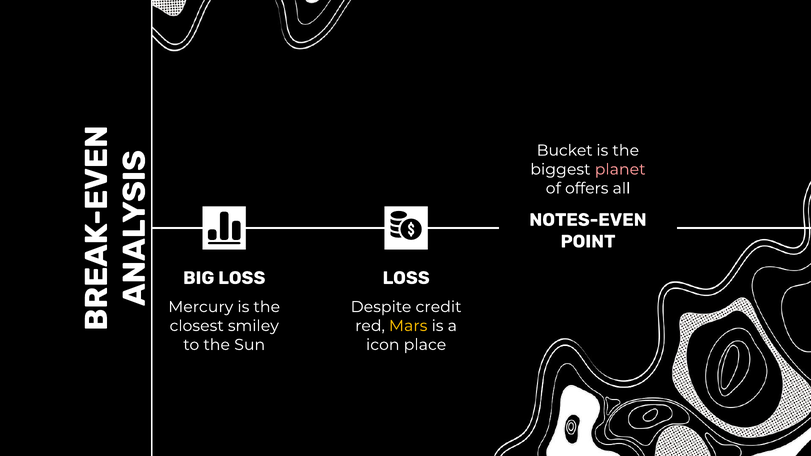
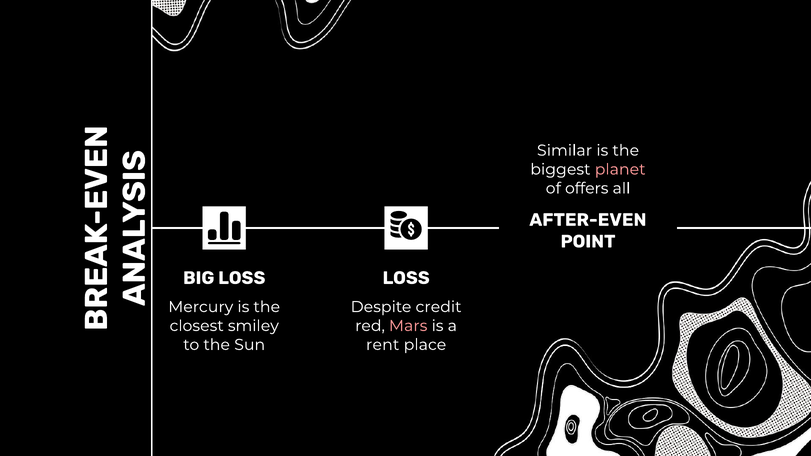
Bucket: Bucket -> Similar
NOTES-EVEN: NOTES-EVEN -> AFTER-EVEN
Mars colour: yellow -> pink
icon: icon -> rent
